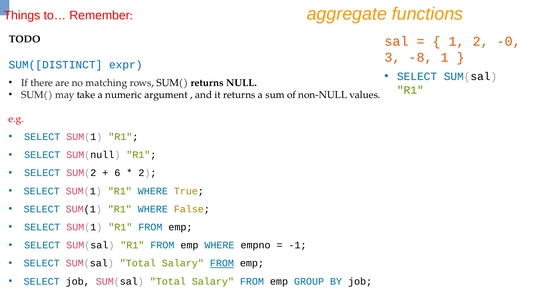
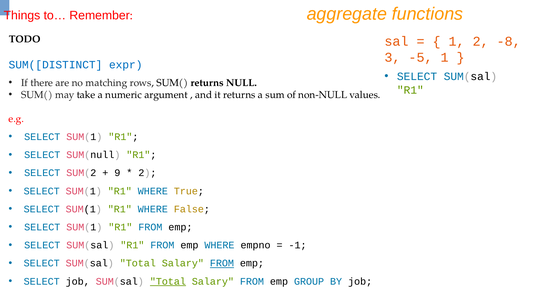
-0: -0 -> -8
-8: -8 -> -5
6: 6 -> 9
Total at (168, 281) underline: none -> present
